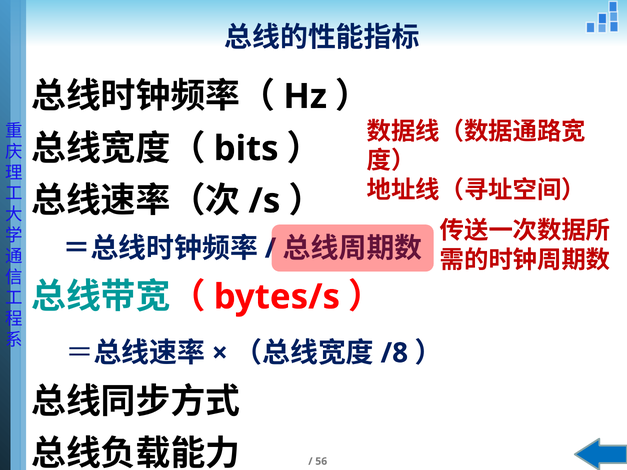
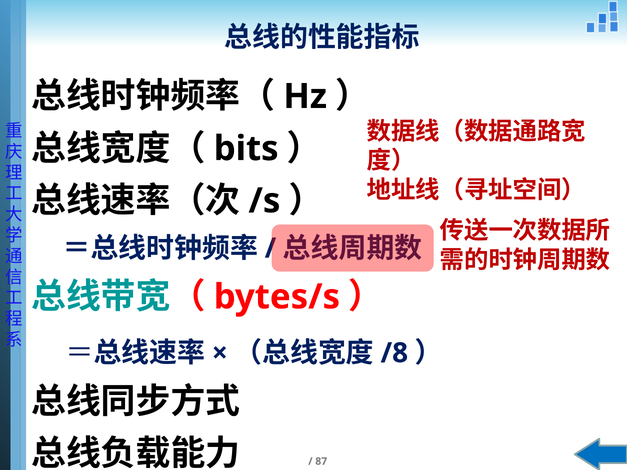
56: 56 -> 87
